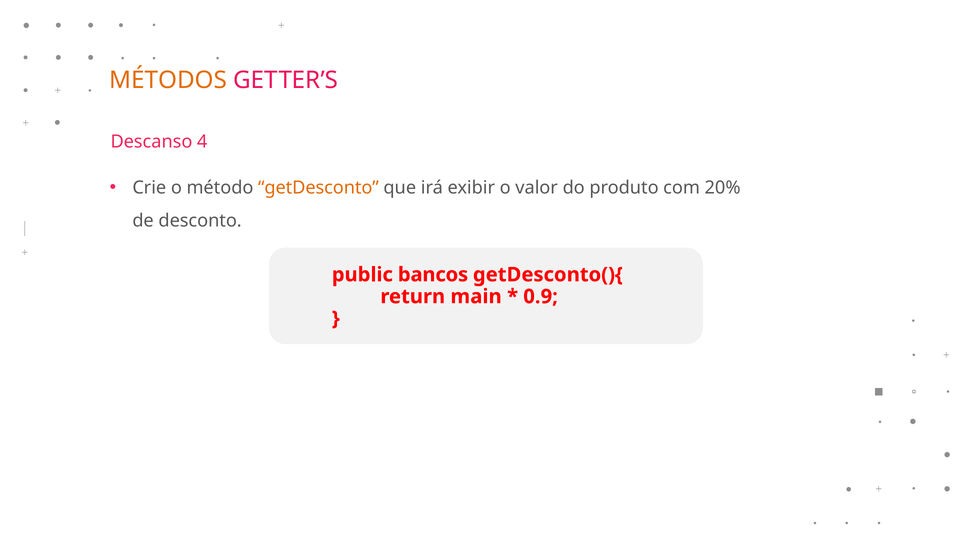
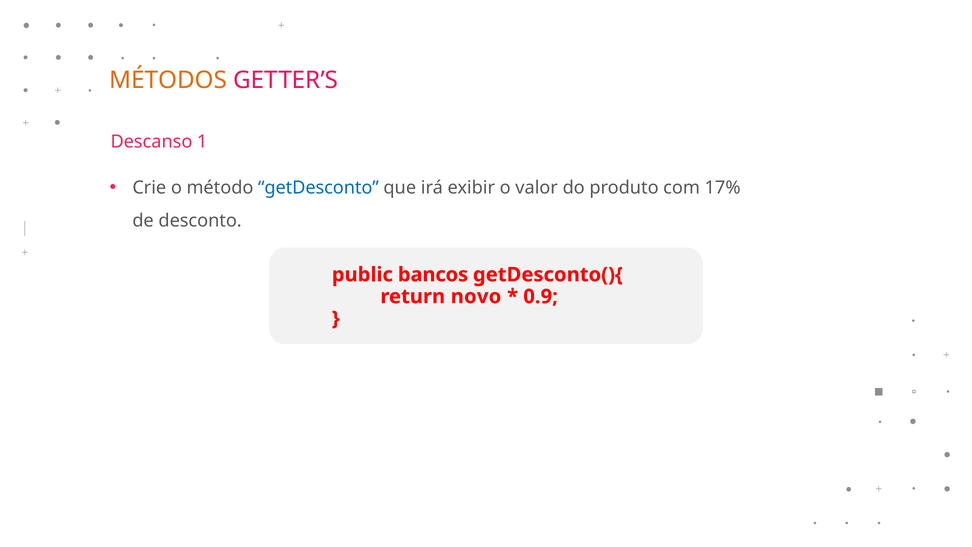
4: 4 -> 1
getDesconto colour: orange -> blue
20%: 20% -> 17%
main: main -> novo
